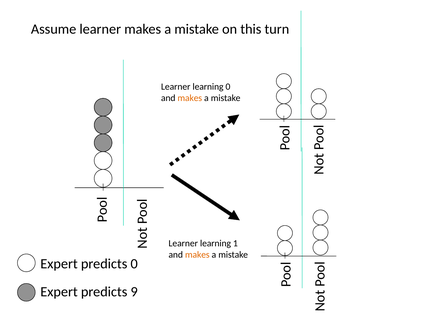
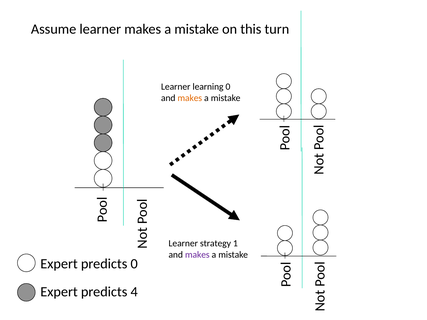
learning at (216, 243): learning -> strategy
makes at (197, 255) colour: orange -> purple
9: 9 -> 4
